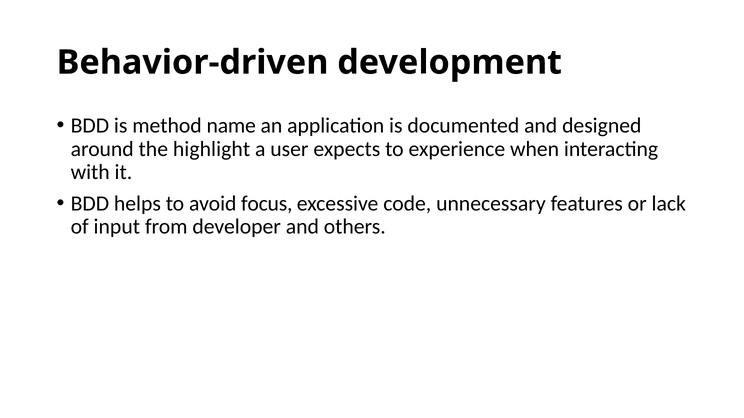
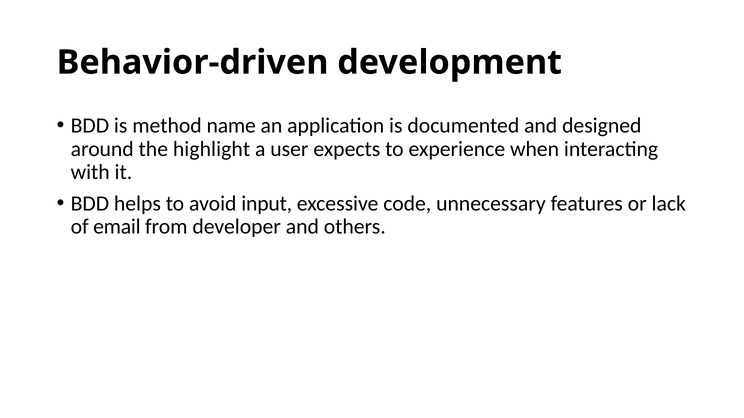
focus: focus -> input
input: input -> email
